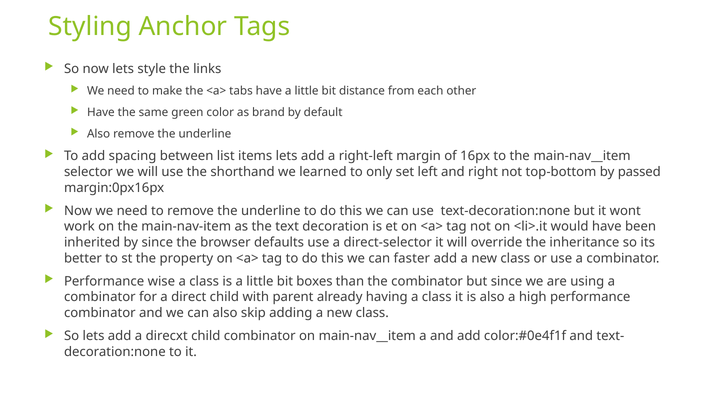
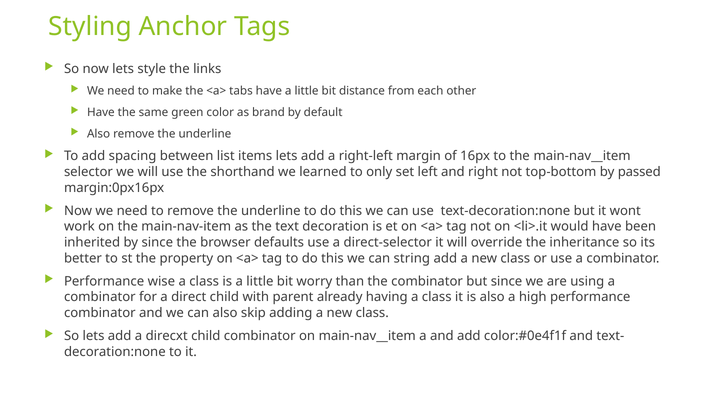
faster: faster -> string
boxes: boxes -> worry
